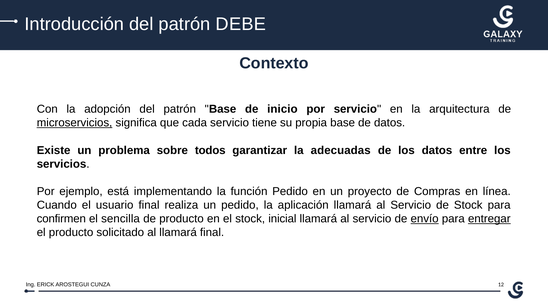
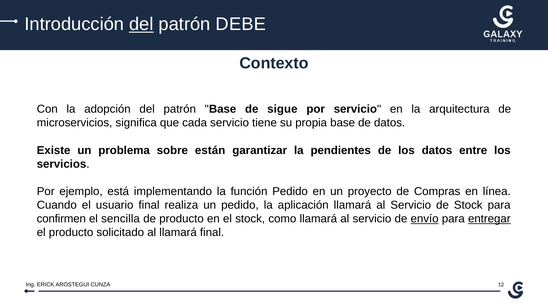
del at (141, 24) underline: none -> present
inicio: inicio -> sigue
microservicios underline: present -> none
todos: todos -> están
adecuadas: adecuadas -> pendientes
inicial: inicial -> como
